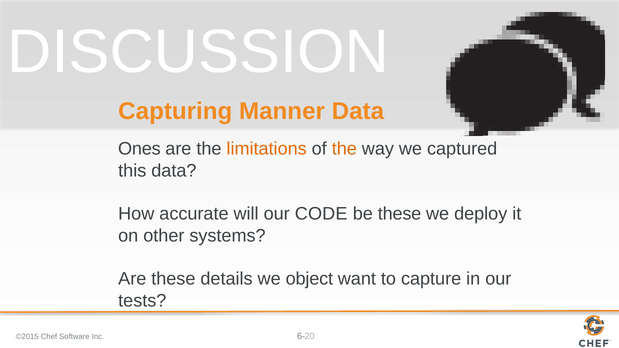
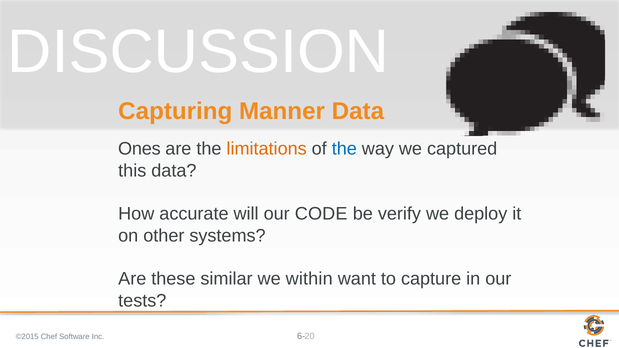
the at (344, 149) colour: orange -> blue
be these: these -> verify
details: details -> similar
object: object -> within
